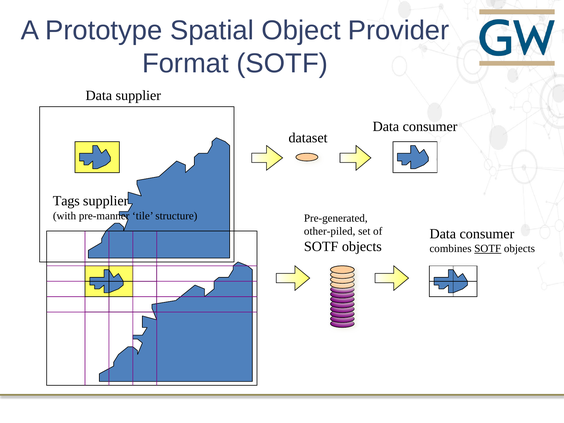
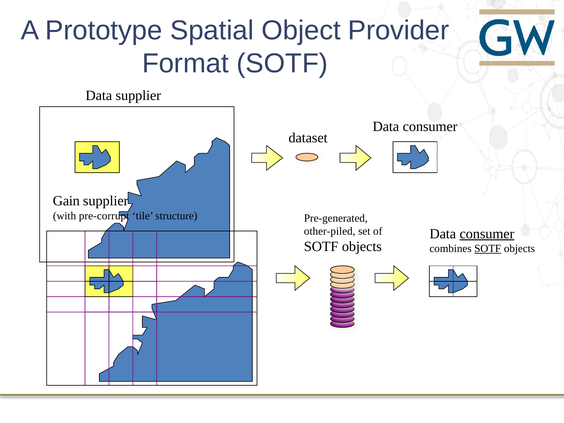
Tags: Tags -> Gain
pre-manner: pre-manner -> pre-corrupt
consumer at (487, 234) underline: none -> present
